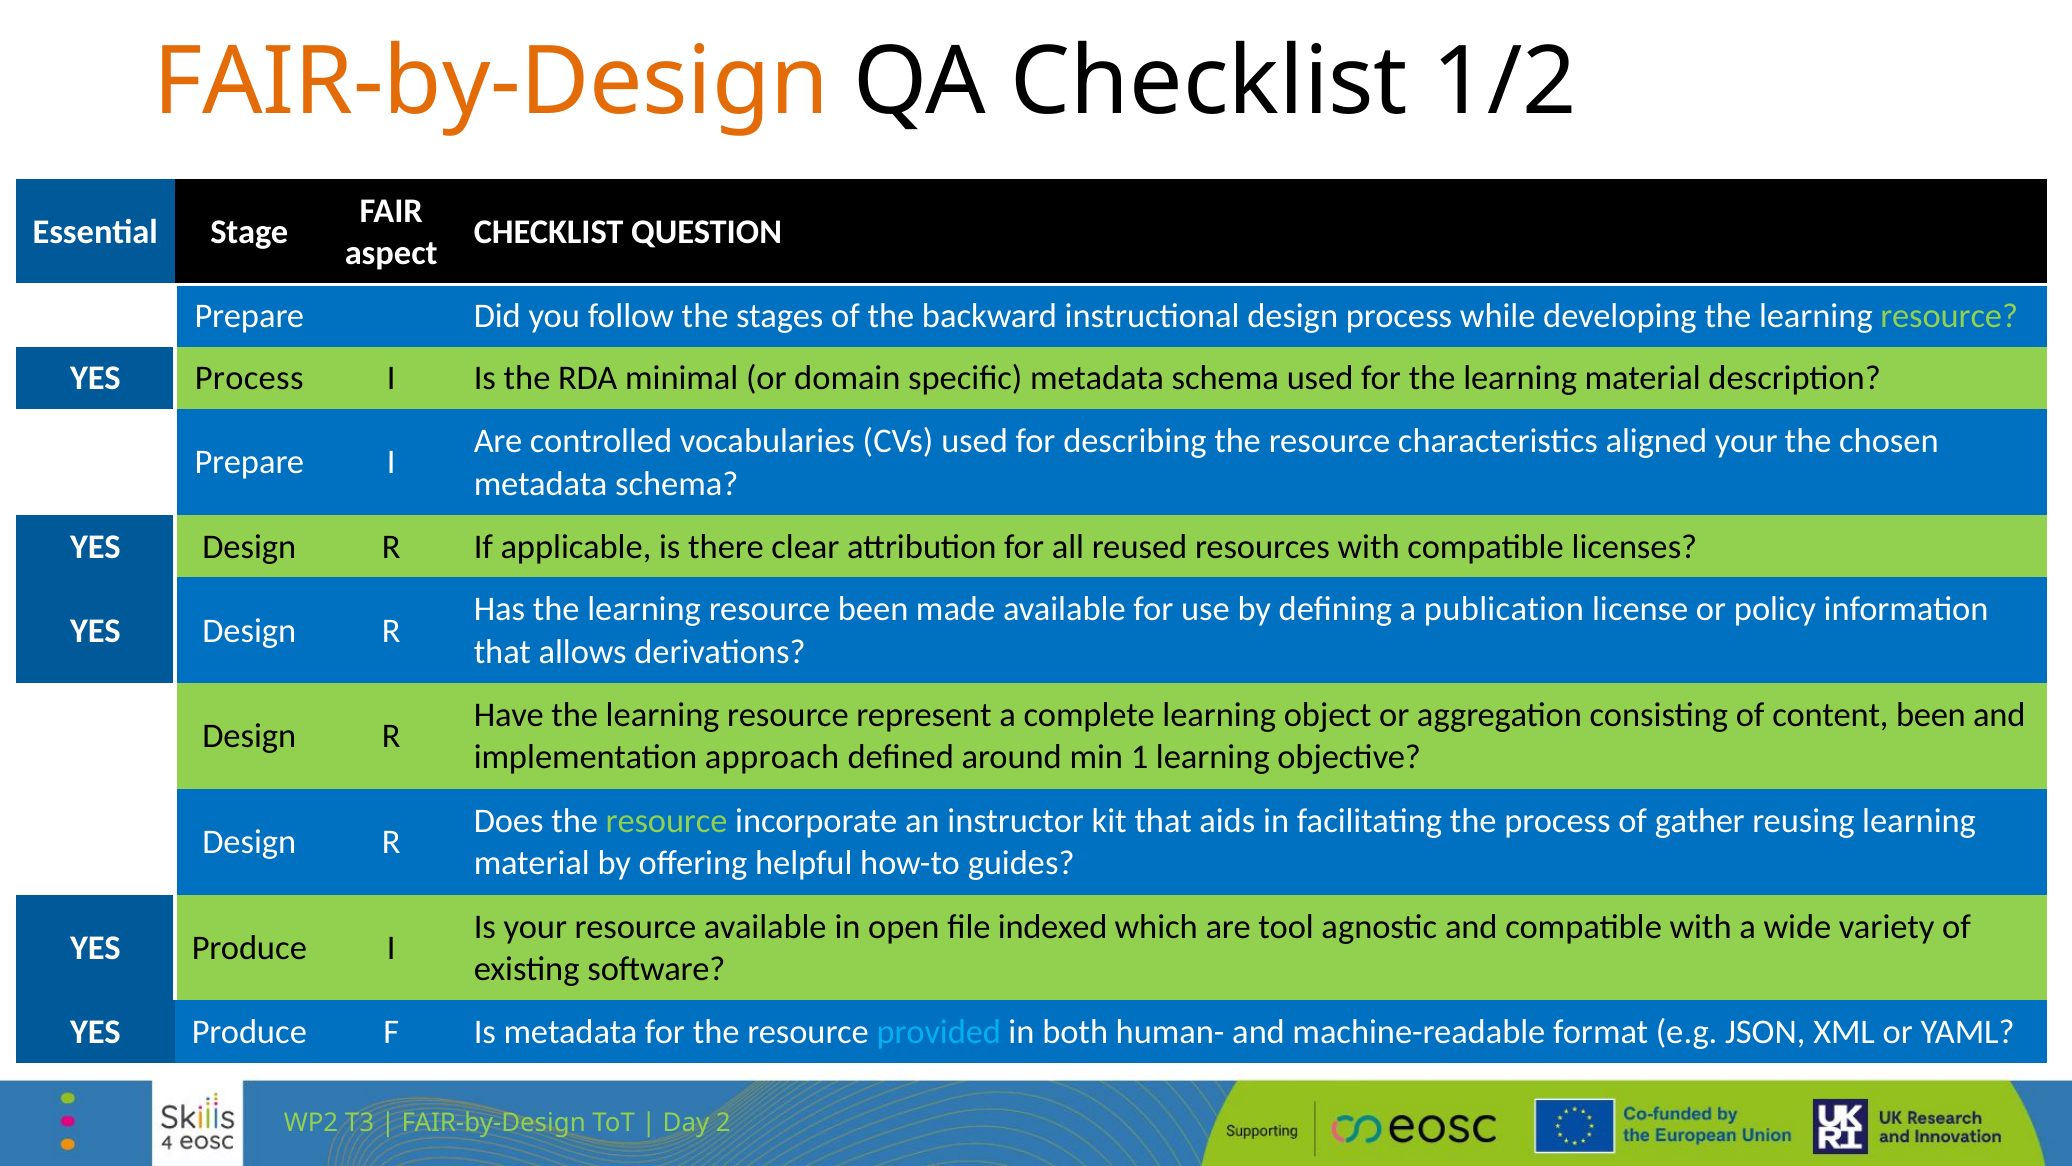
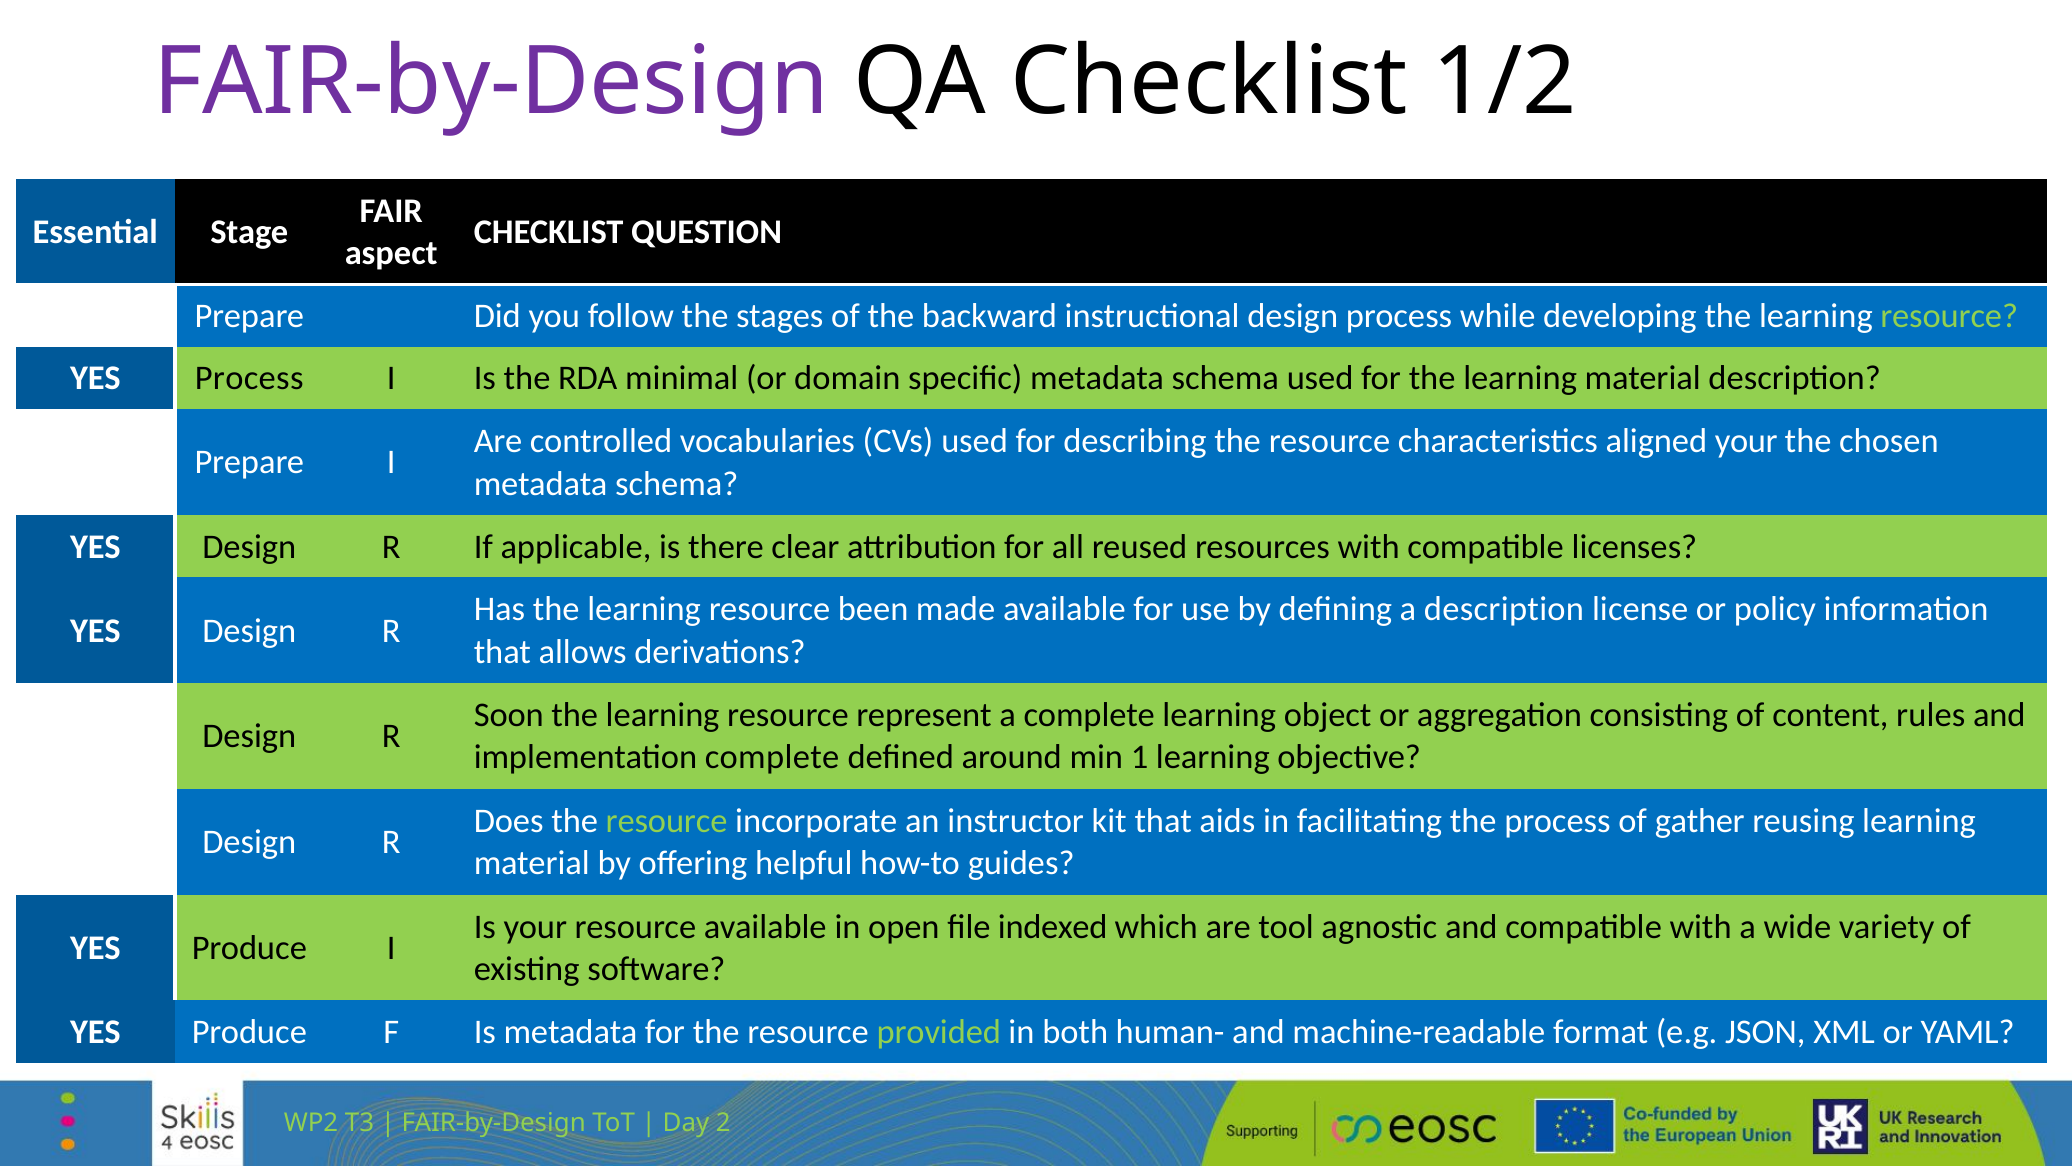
FAIR-by-Design at (491, 82) colour: orange -> purple
a publication: publication -> description
Have: Have -> Soon
content been: been -> rules
implementation approach: approach -> complete
provided colour: light blue -> light green
